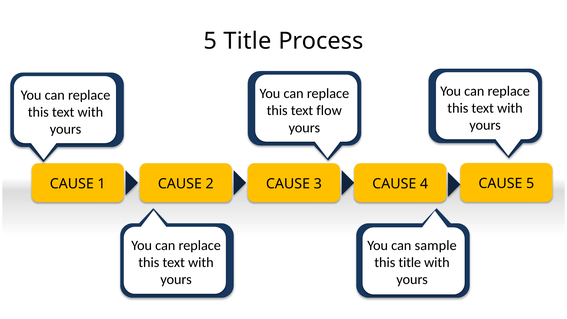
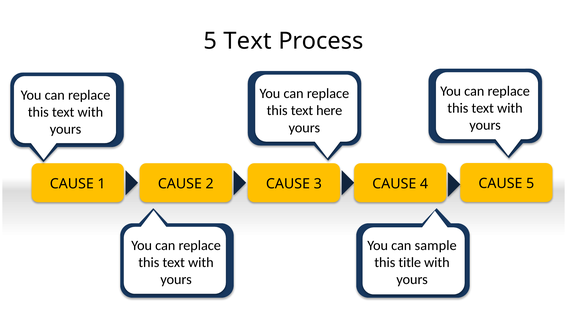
5 Title: Title -> Text
flow: flow -> here
